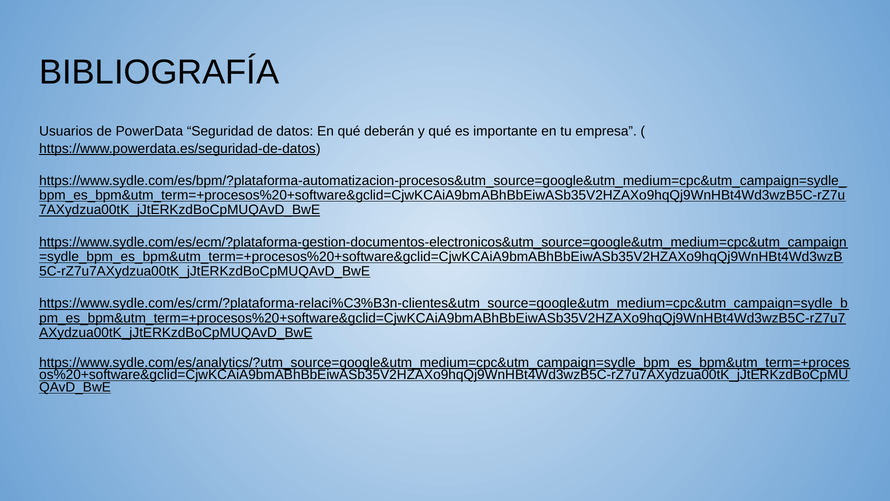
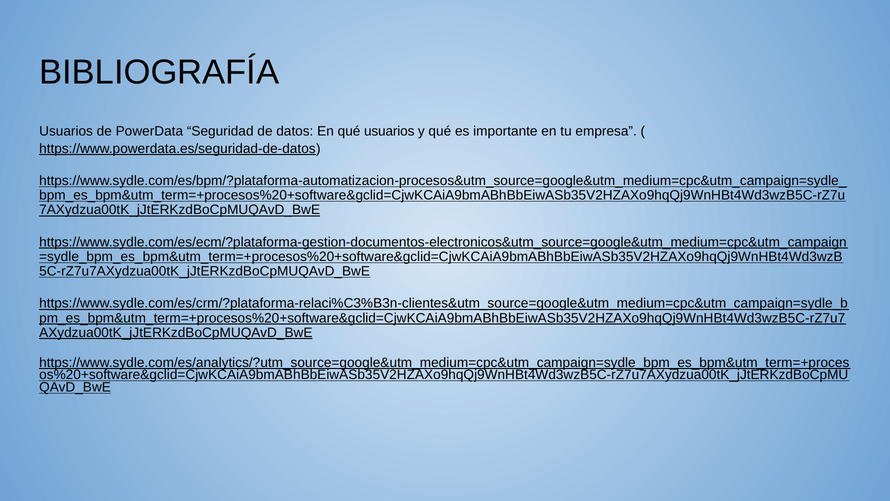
qué deberán: deberán -> usuarios
